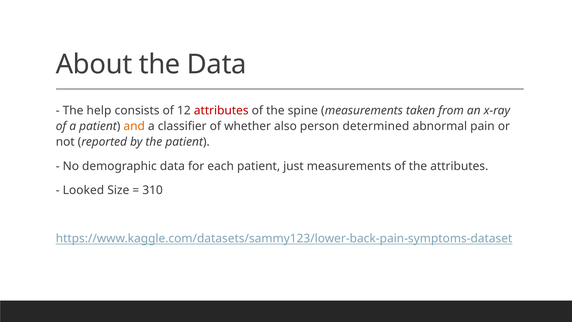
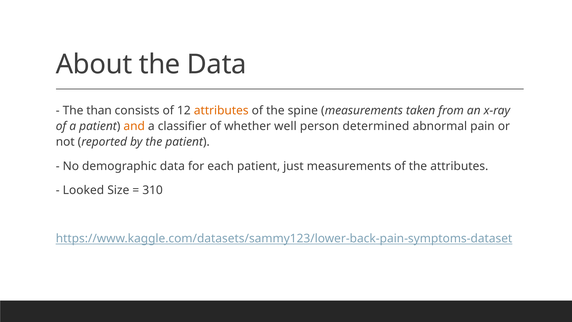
help: help -> than
attributes at (221, 110) colour: red -> orange
also: also -> well
